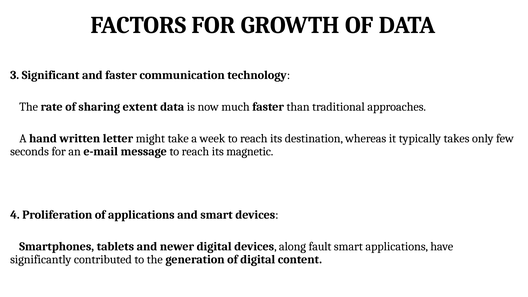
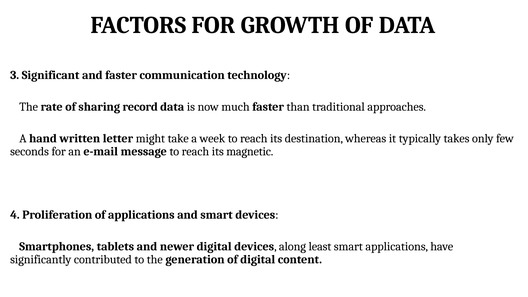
extent: extent -> record
fault: fault -> least
